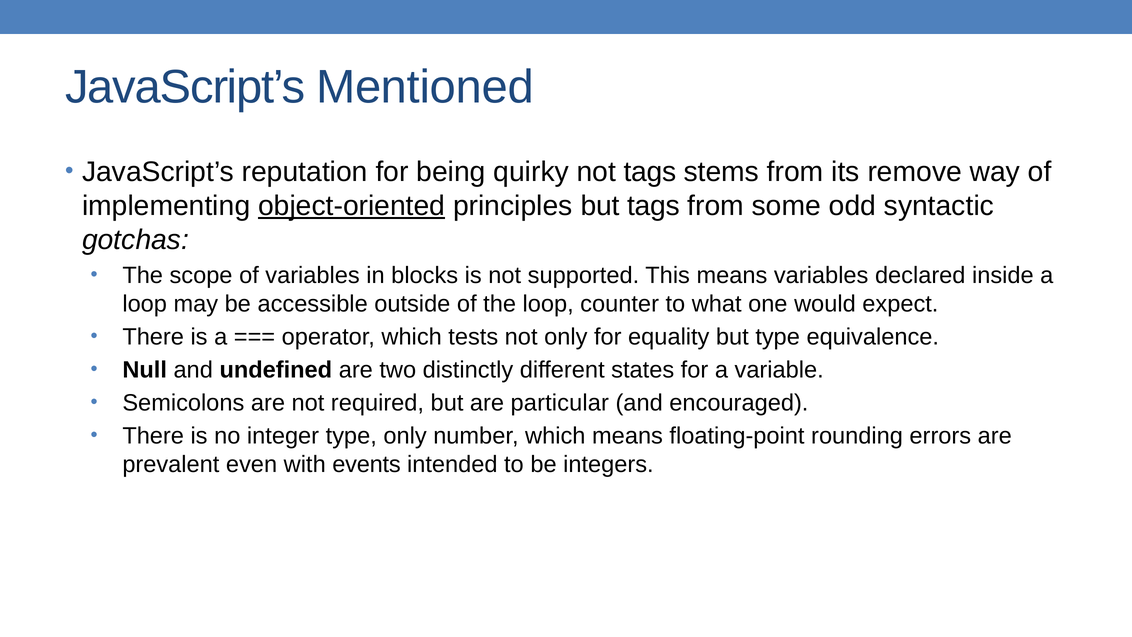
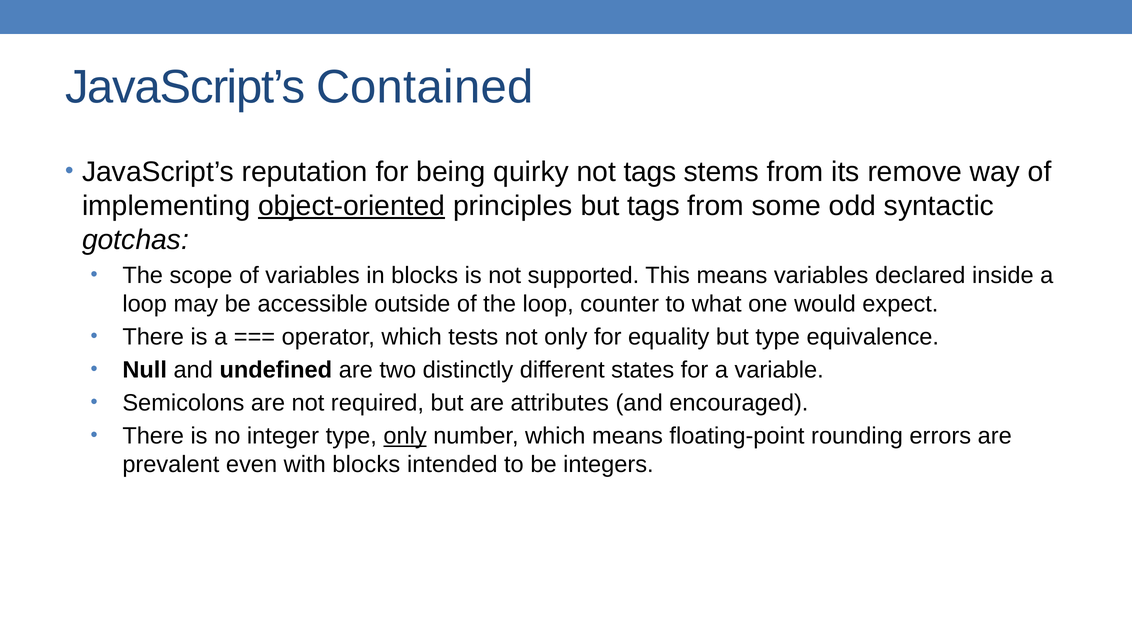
Mentioned: Mentioned -> Contained
particular: particular -> attributes
only at (405, 436) underline: none -> present
with events: events -> blocks
